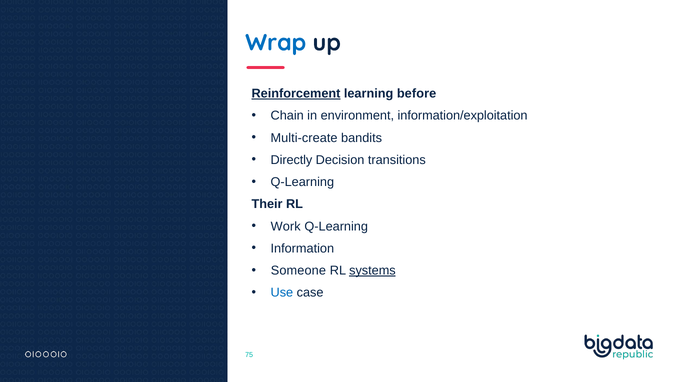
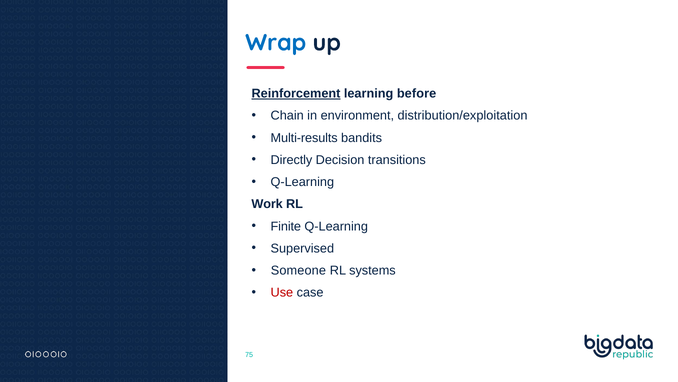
information/exploitation: information/exploitation -> distribution/exploitation
Multi-create: Multi-create -> Multi-results
Their: Their -> Work
Work: Work -> Finite
Information: Information -> Supervised
systems underline: present -> none
Use colour: blue -> red
